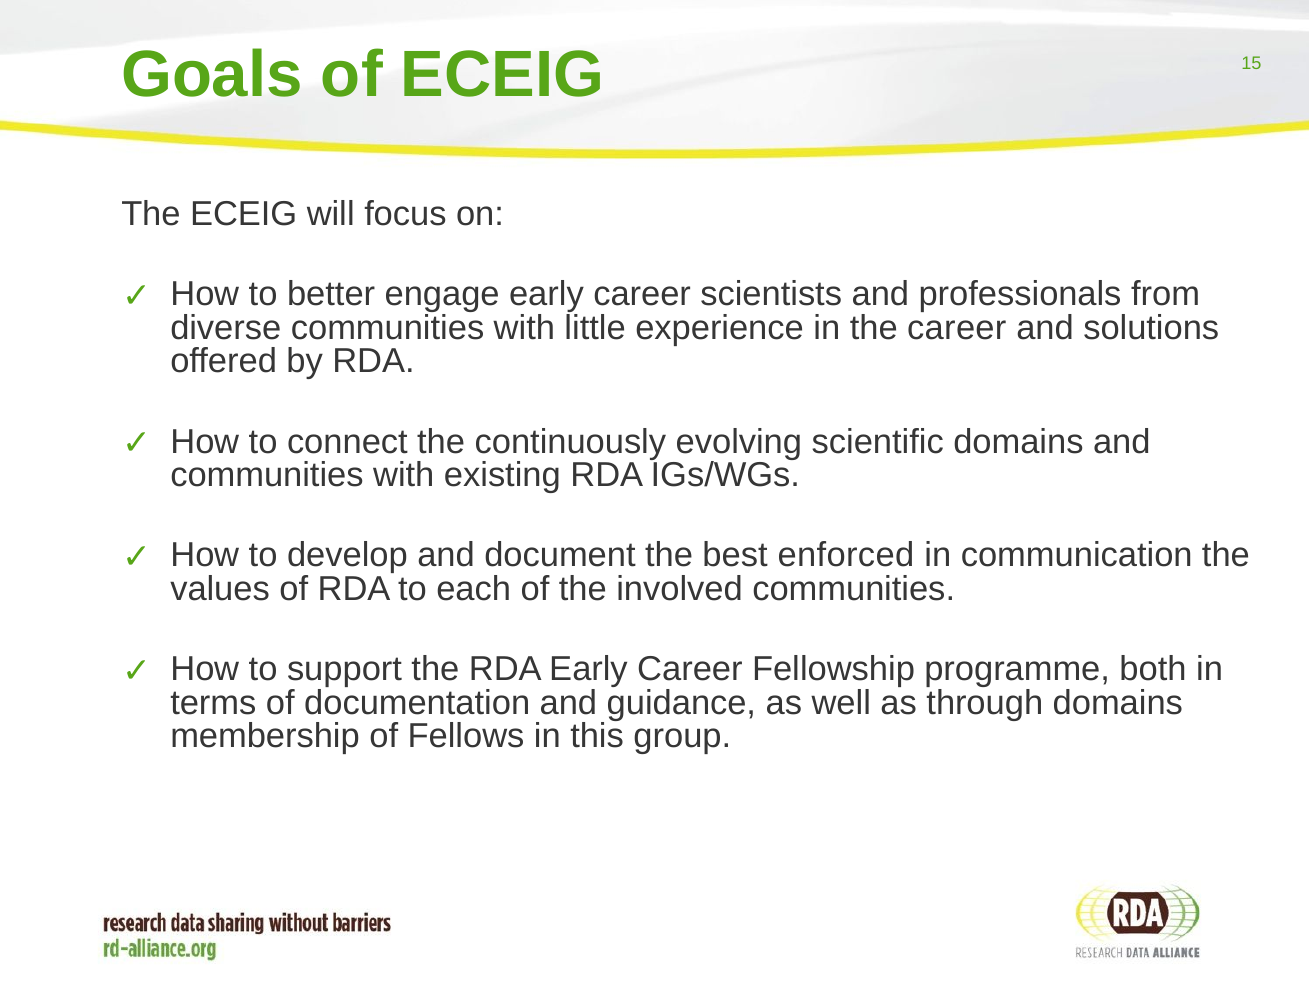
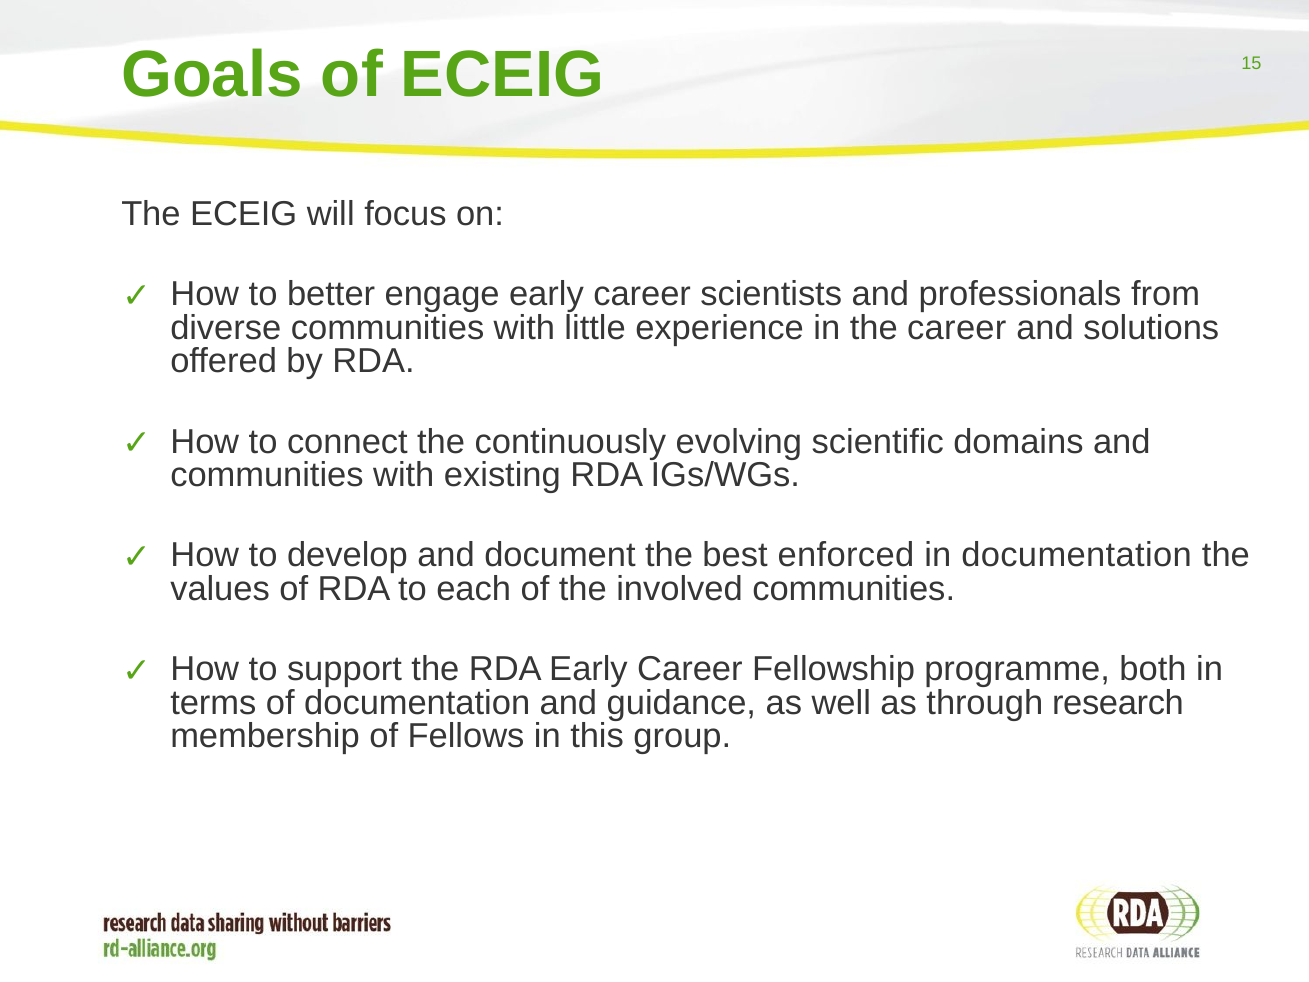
in communication: communication -> documentation
through domains: domains -> research
